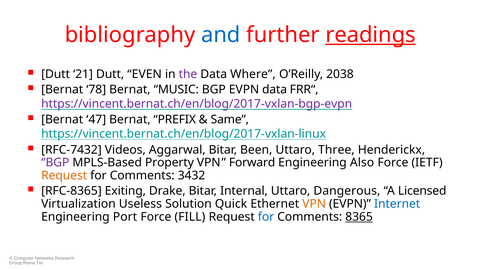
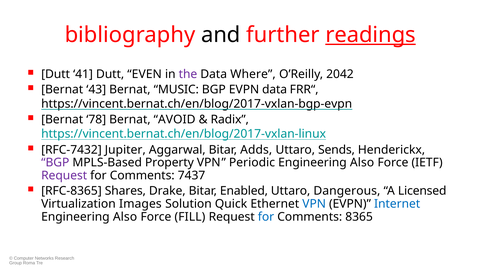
and colour: blue -> black
21: 21 -> 41
2038: 2038 -> 2042
78: 78 -> 43
https://vincent.bernat.ch/en/blog/2017-vxlan-bgp-evpn colour: purple -> black
47: 47 -> 78
PREFIX: PREFIX -> AVOID
Same: Same -> Radix
Videos: Videos -> Jupiter
Been: Been -> Adds
Three: Three -> Sends
Forward: Forward -> Periodic
Request at (64, 176) colour: orange -> purple
3432: 3432 -> 7437
Exiting: Exiting -> Shares
Internal: Internal -> Enabled
Useless: Useless -> Images
VPN at (314, 204) colour: orange -> blue
Port at (125, 217): Port -> Also
8365 underline: present -> none
